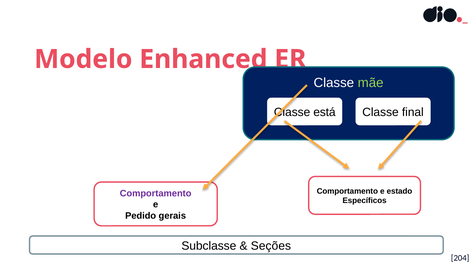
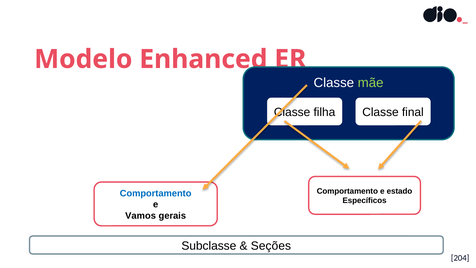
está: está -> filha
Comportamento at (156, 193) colour: purple -> blue
Pedido: Pedido -> Vamos
